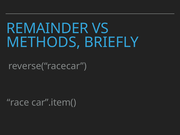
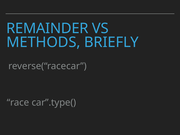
car”.item(: car”.item( -> car”.type(
